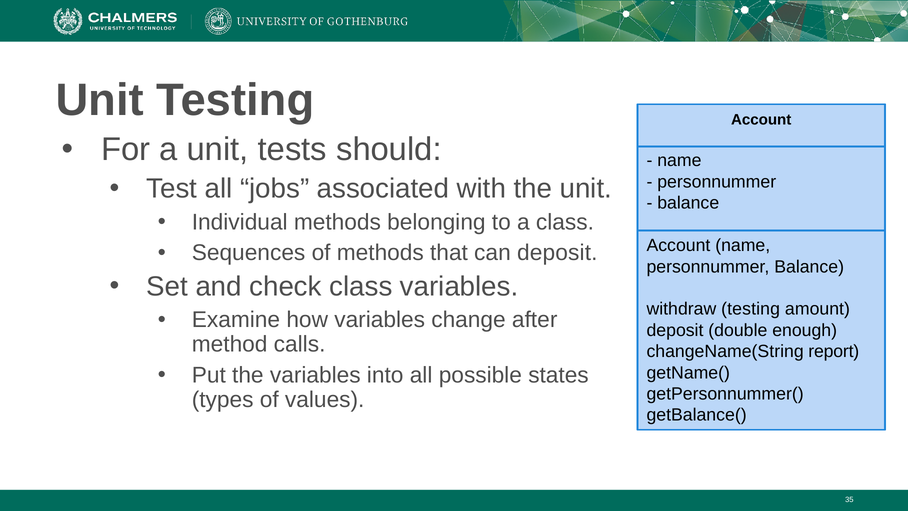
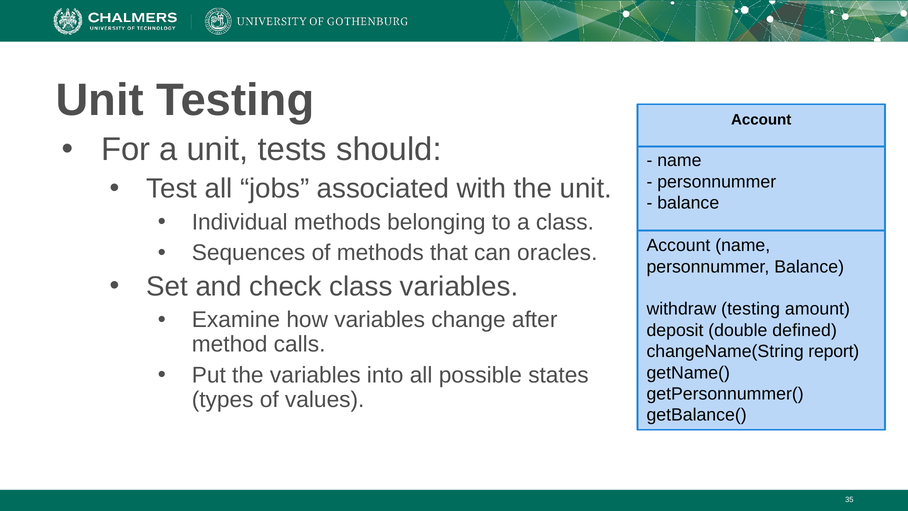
can deposit: deposit -> oracles
enough: enough -> defined
